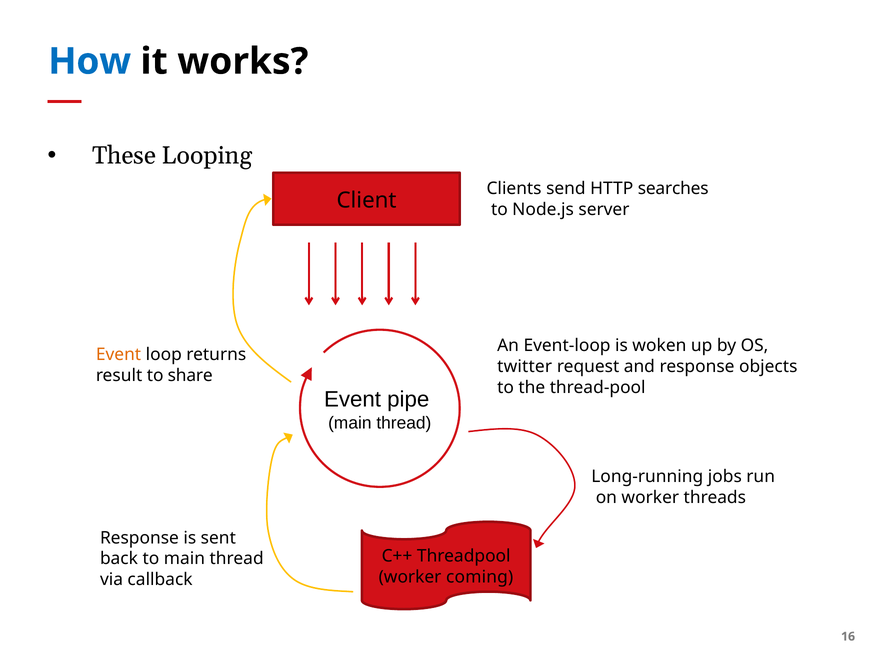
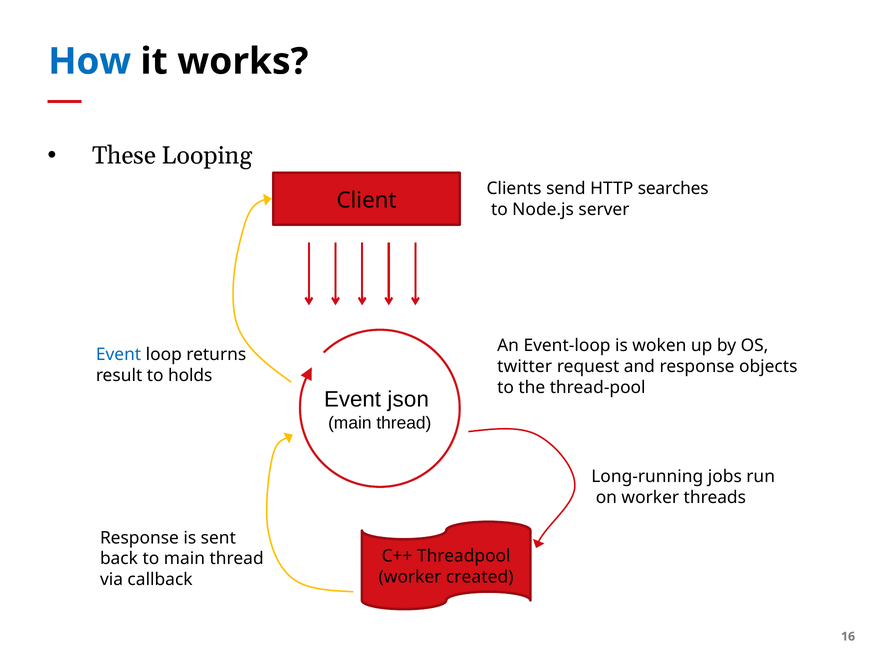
Event at (119, 354) colour: orange -> blue
share: share -> holds
pipe: pipe -> json
coming: coming -> created
